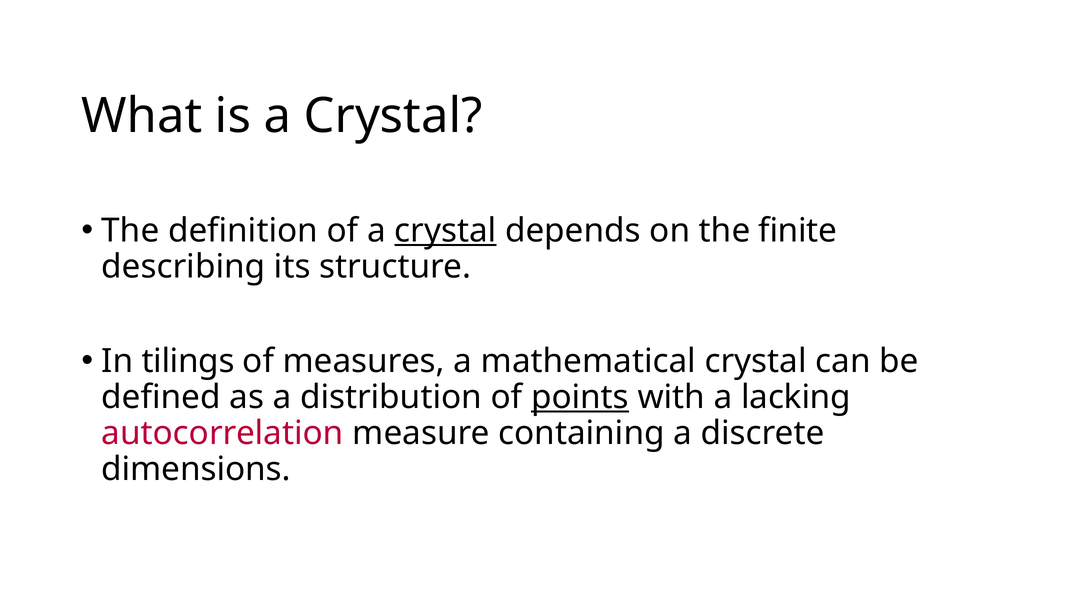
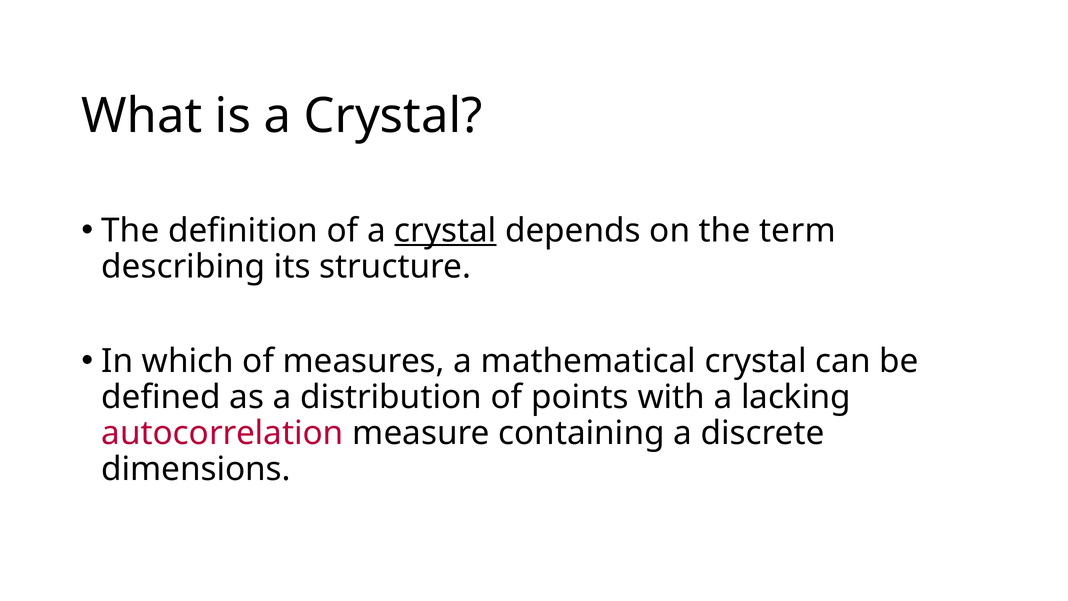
finite: finite -> term
tilings: tilings -> which
points underline: present -> none
